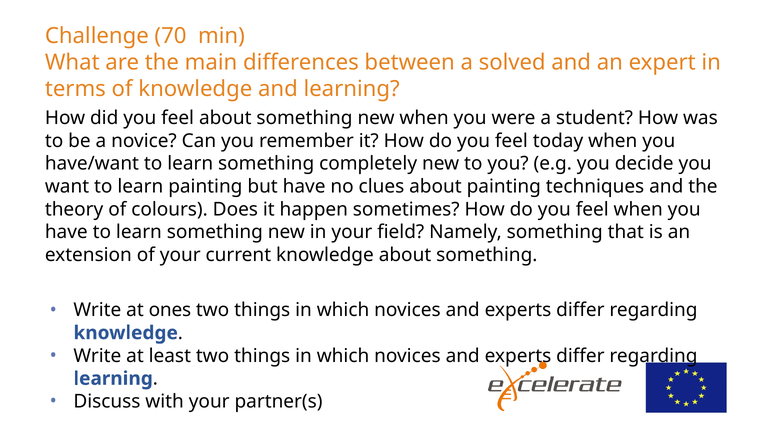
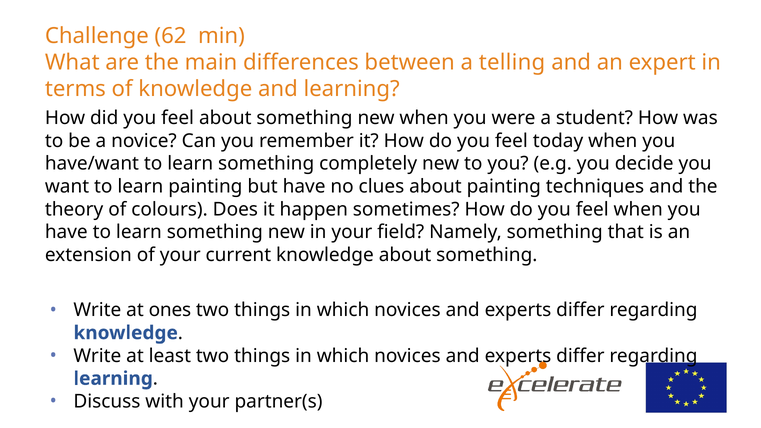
70: 70 -> 62
solved: solved -> telling
